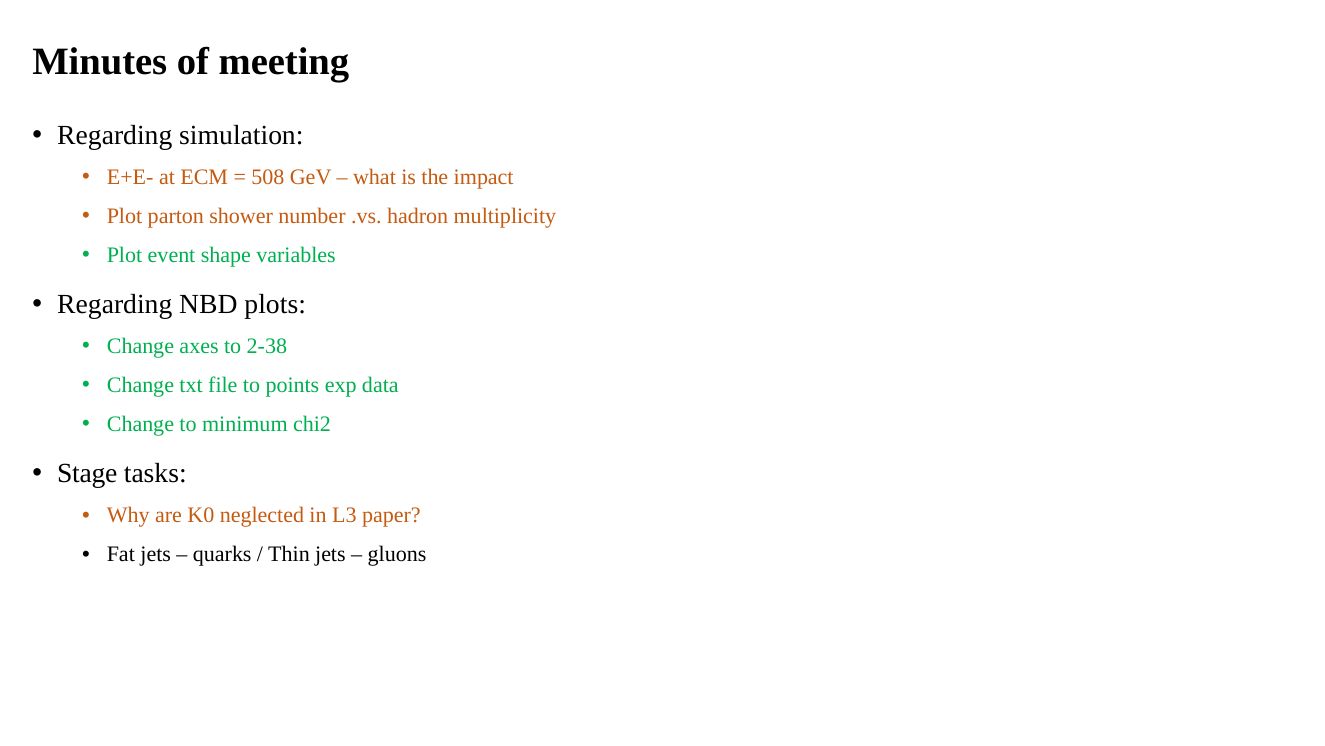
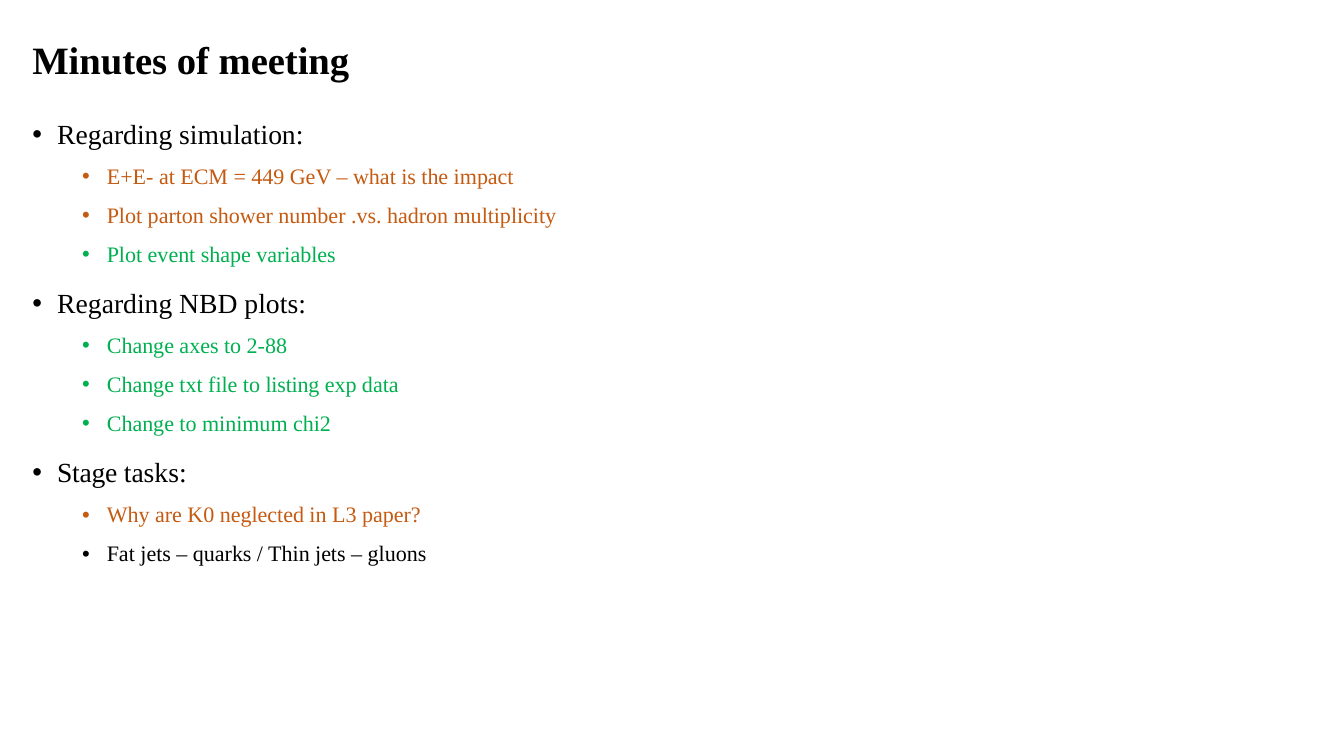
508: 508 -> 449
2-38: 2-38 -> 2-88
points: points -> listing
